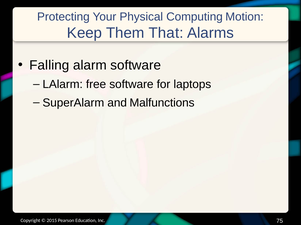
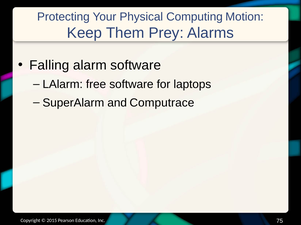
That: That -> Prey
Malfunctions: Malfunctions -> Computrace
